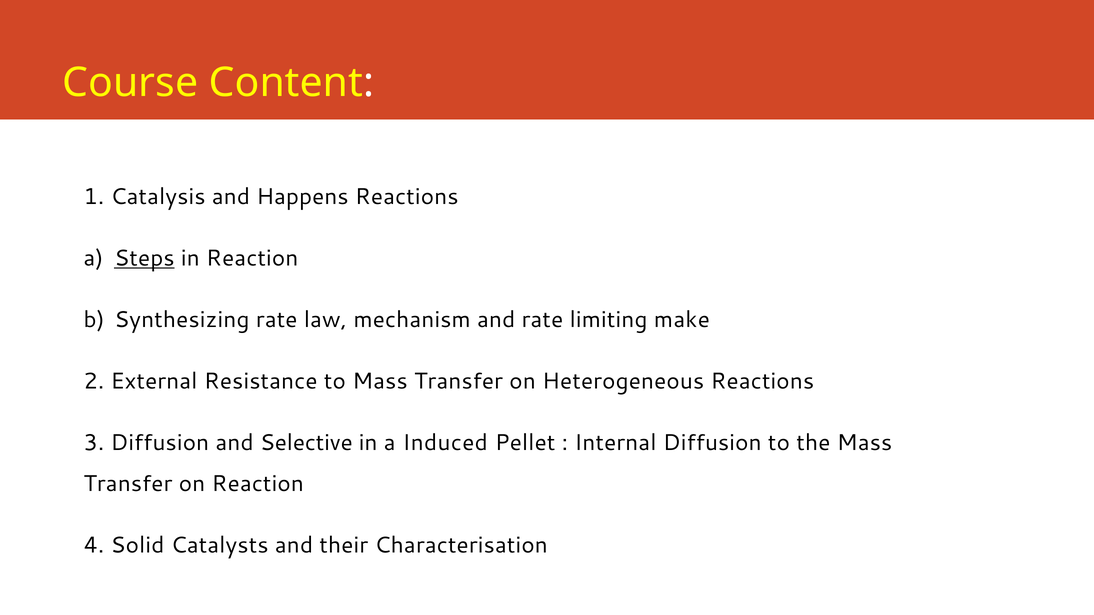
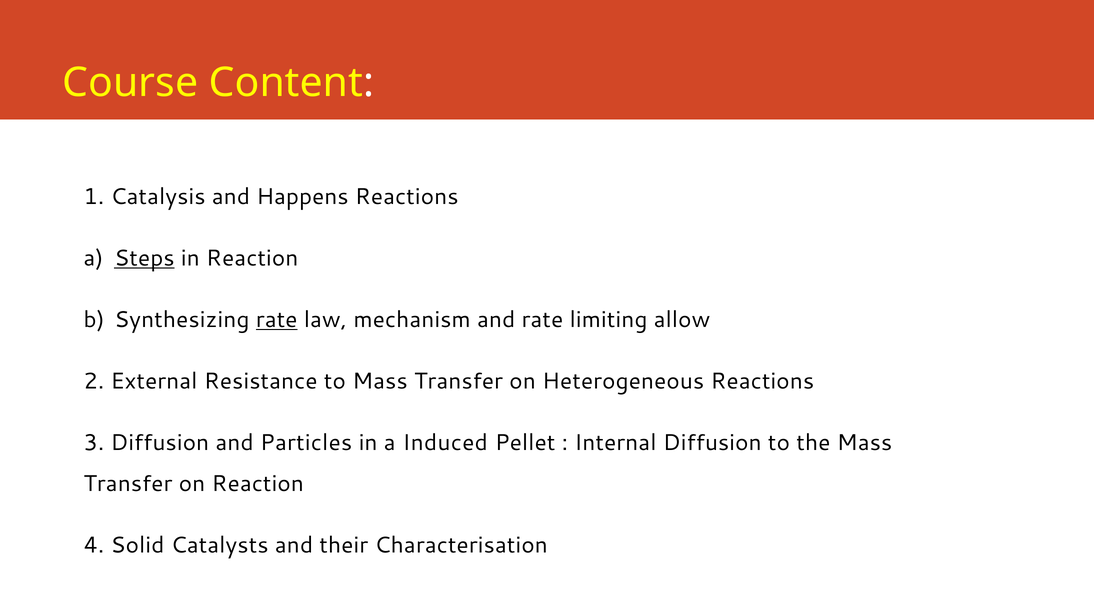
rate at (277, 320) underline: none -> present
make: make -> allow
Selective: Selective -> Particles
